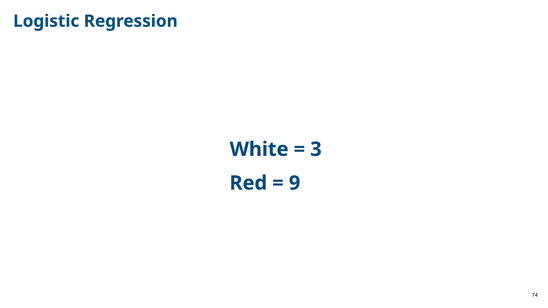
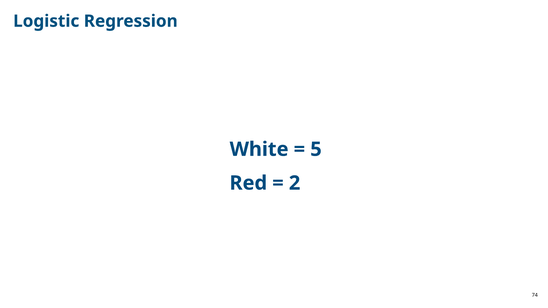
3: 3 -> 5
9: 9 -> 2
